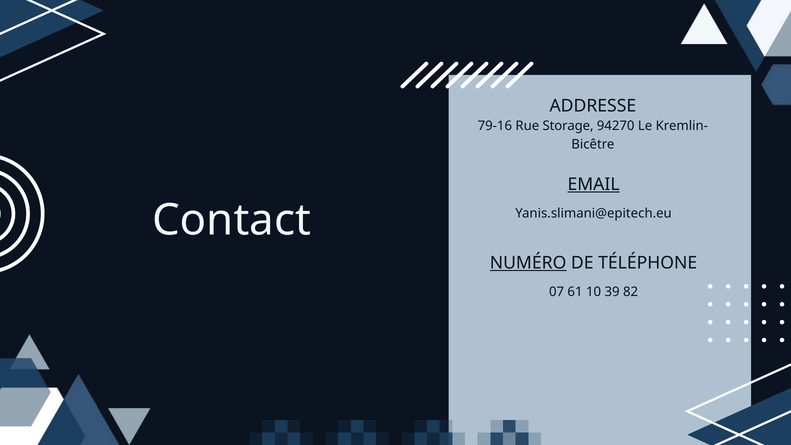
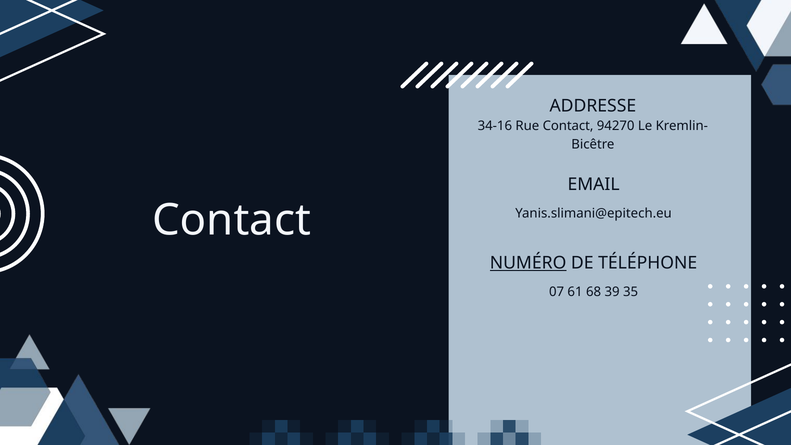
79-16: 79-16 -> 34-16
Rue Storage: Storage -> Contact
EMAIL underline: present -> none
10: 10 -> 68
82: 82 -> 35
